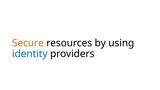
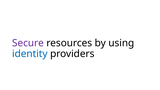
Secure colour: orange -> purple
